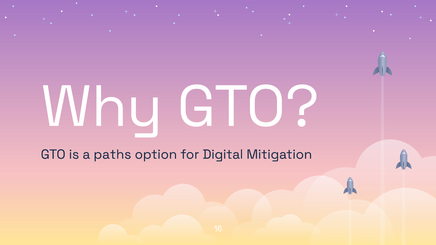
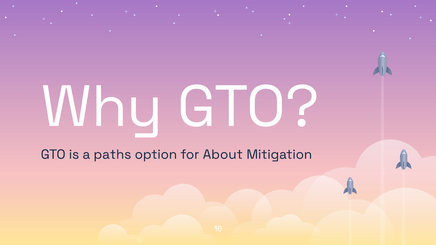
Digital: Digital -> About
